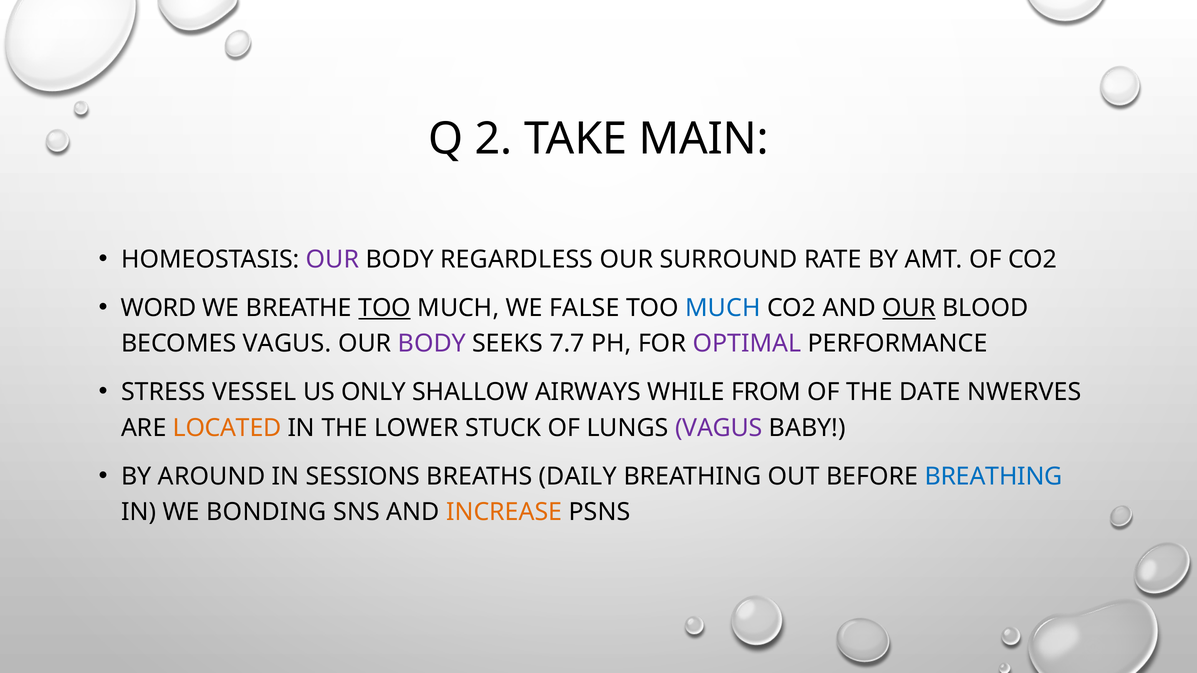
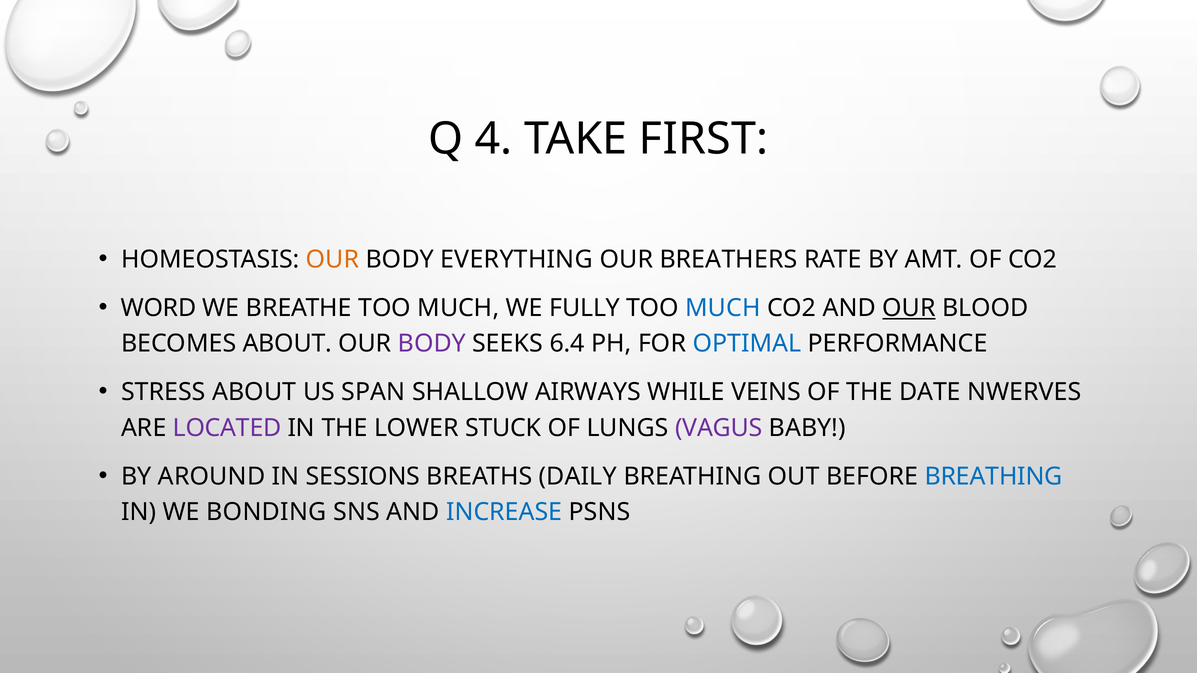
2: 2 -> 4
MAIN: MAIN -> FIRST
OUR at (333, 260) colour: purple -> orange
REGARDLESS: REGARDLESS -> EVERYTHING
SURROUND: SURROUND -> BREATHERS
TOO at (385, 308) underline: present -> none
FALSE: FALSE -> FULLY
BECOMES VAGUS: VAGUS -> ABOUT
7.7: 7.7 -> 6.4
OPTIMAL colour: purple -> blue
STRESS VESSEL: VESSEL -> ABOUT
ONLY: ONLY -> SPAN
FROM: FROM -> VEINS
LOCATED colour: orange -> purple
INCREASE colour: orange -> blue
